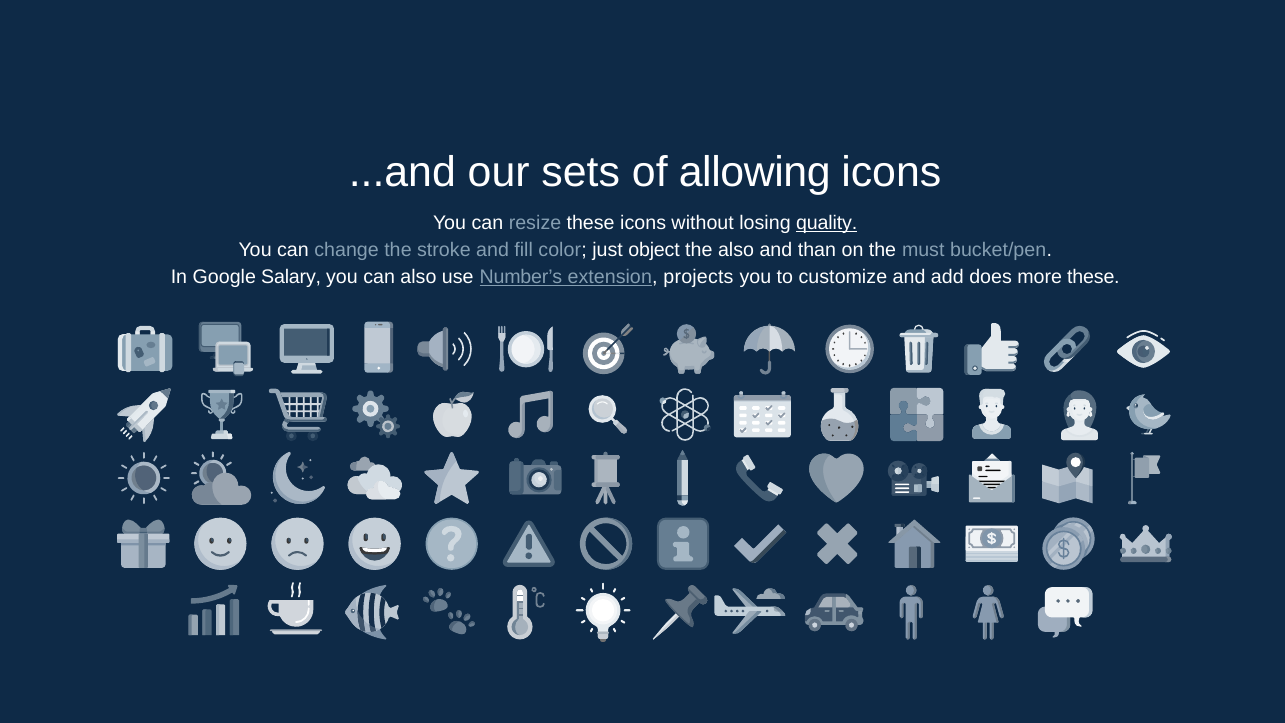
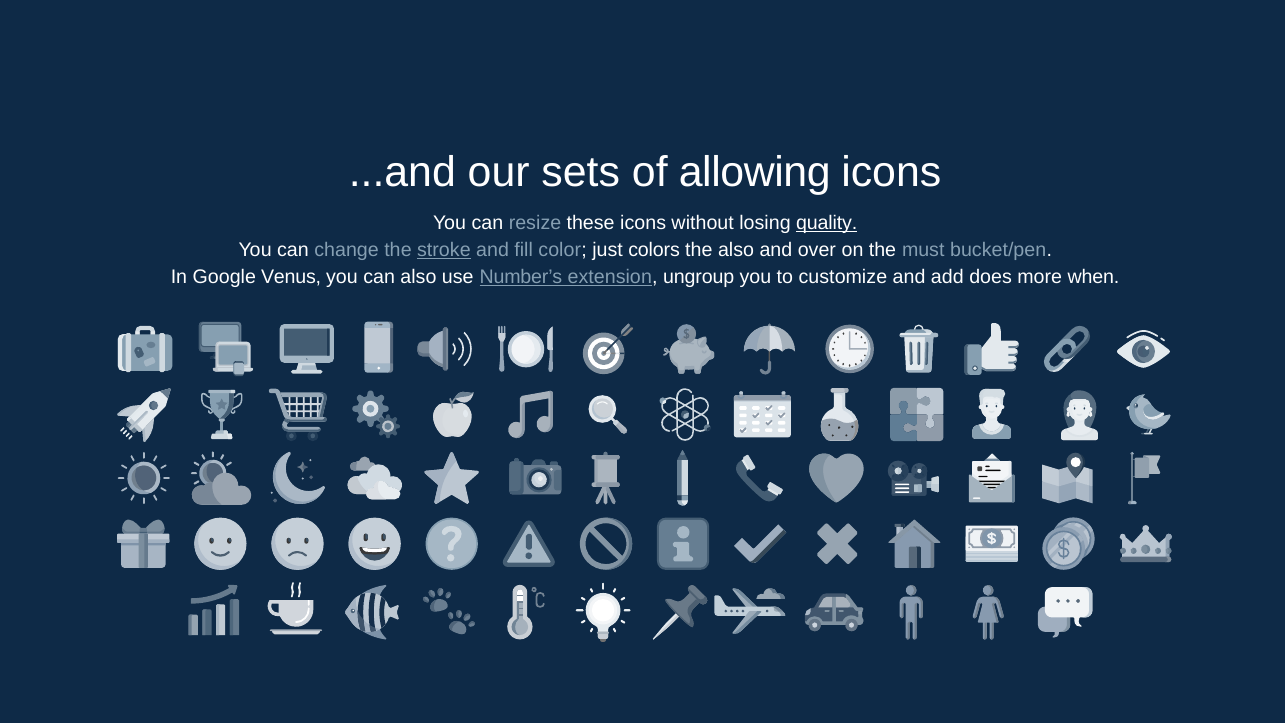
stroke underline: none -> present
object: object -> colors
than: than -> over
Salary: Salary -> Venus
projects: projects -> ungroup
more these: these -> when
